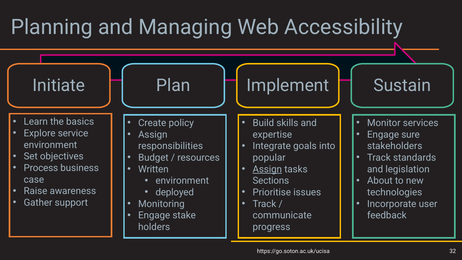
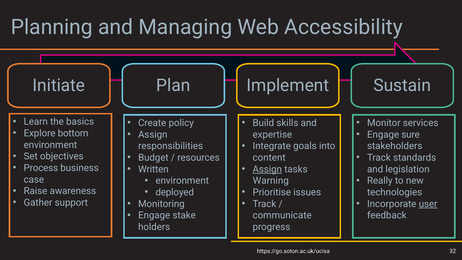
service: service -> bottom
popular: popular -> content
About: About -> Really
Sections: Sections -> Warning
user underline: none -> present
